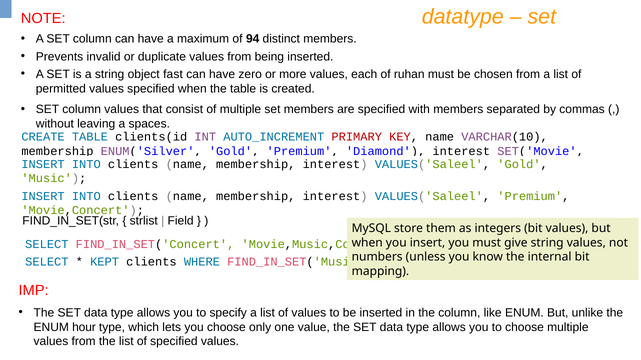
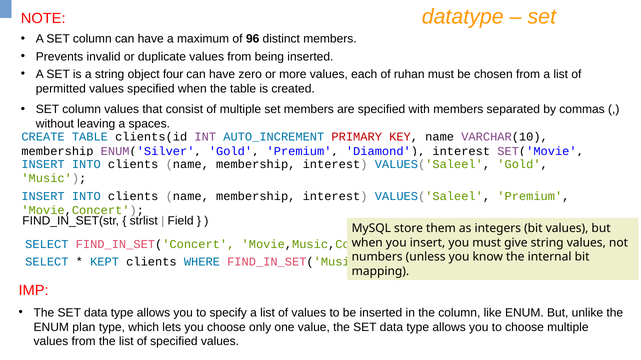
94: 94 -> 96
fast: fast -> four
hour: hour -> plan
